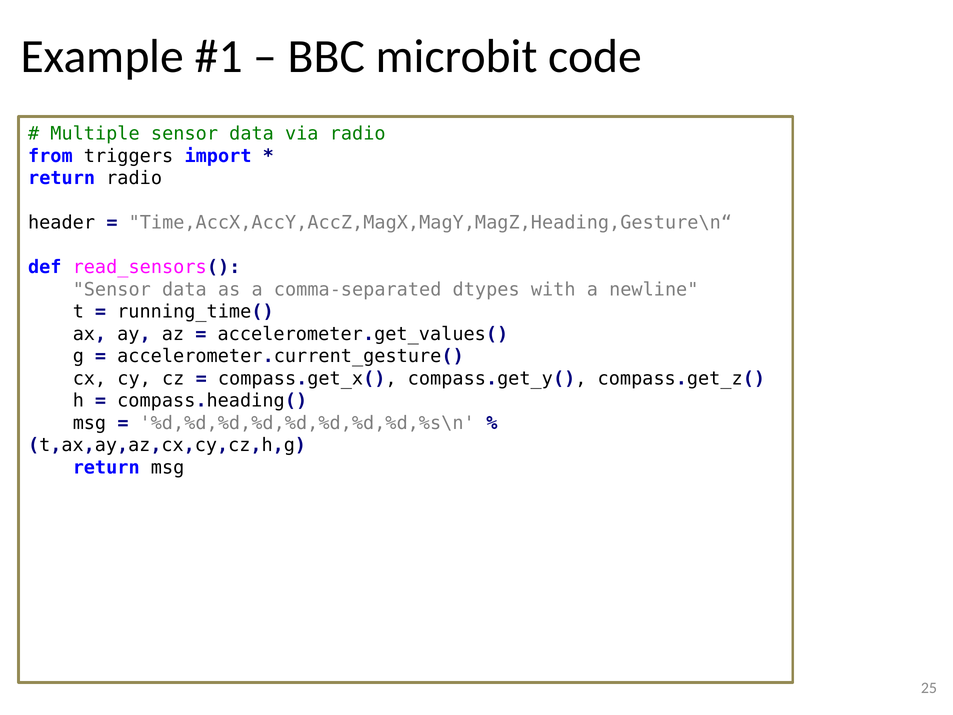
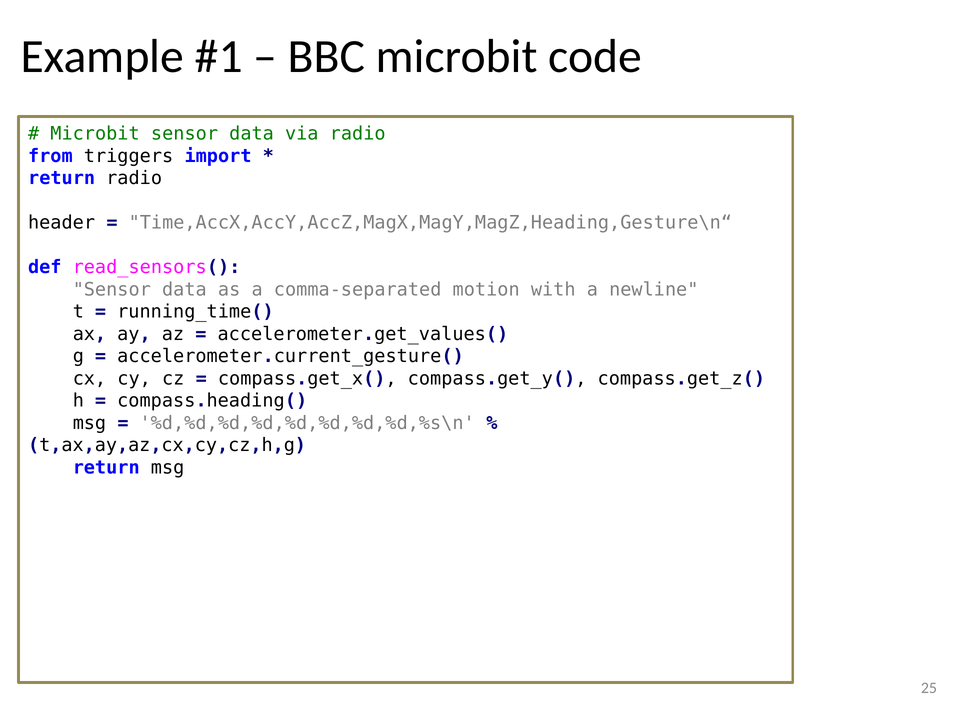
Multiple at (95, 134): Multiple -> Microbit
dtypes: dtypes -> motion
